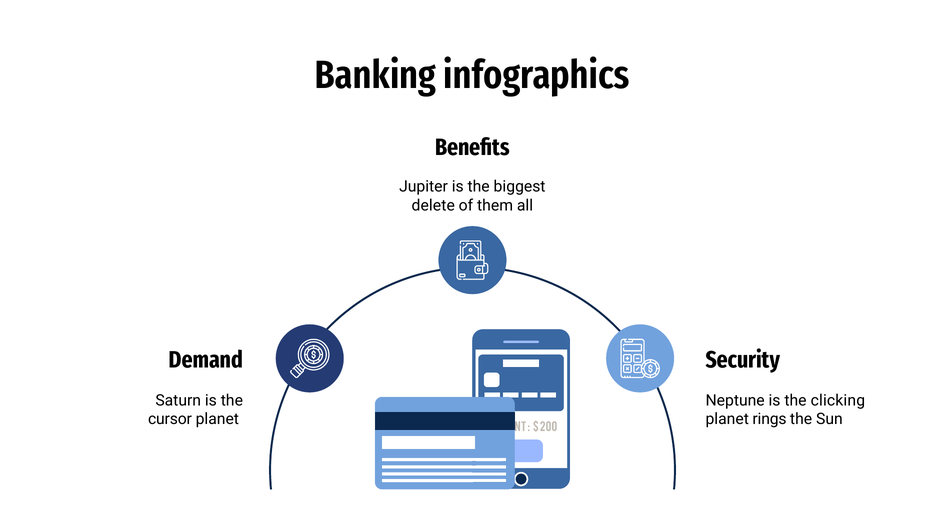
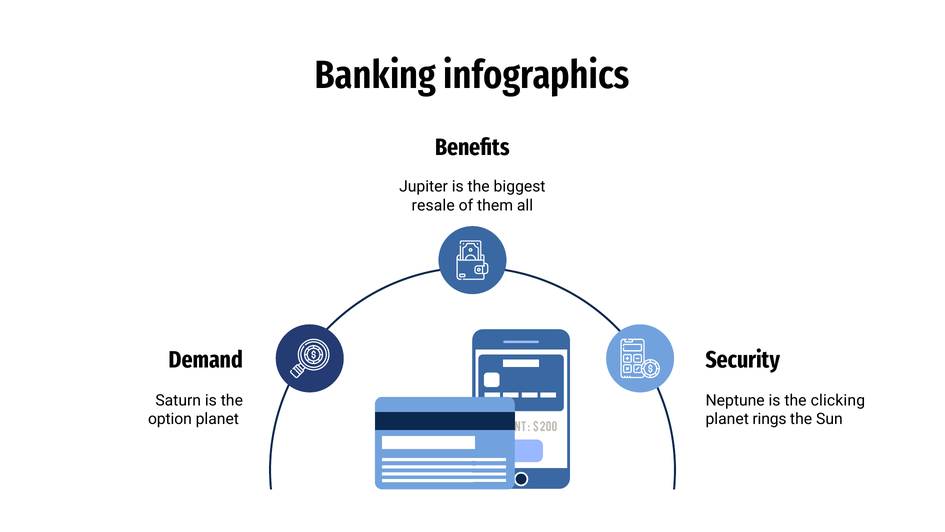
delete: delete -> resale
cursor: cursor -> option
